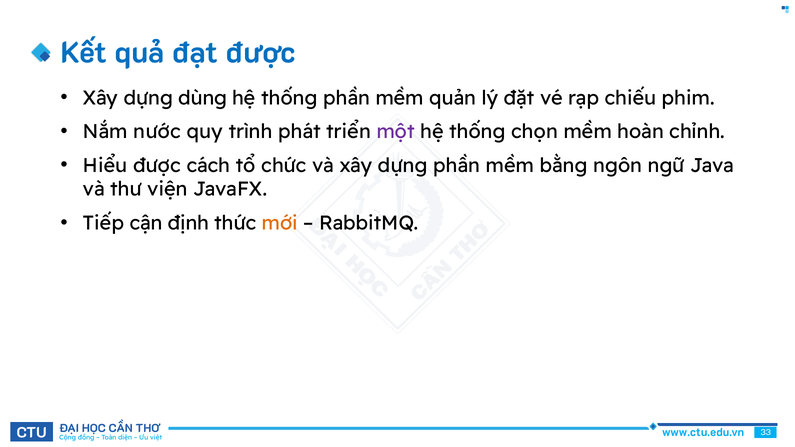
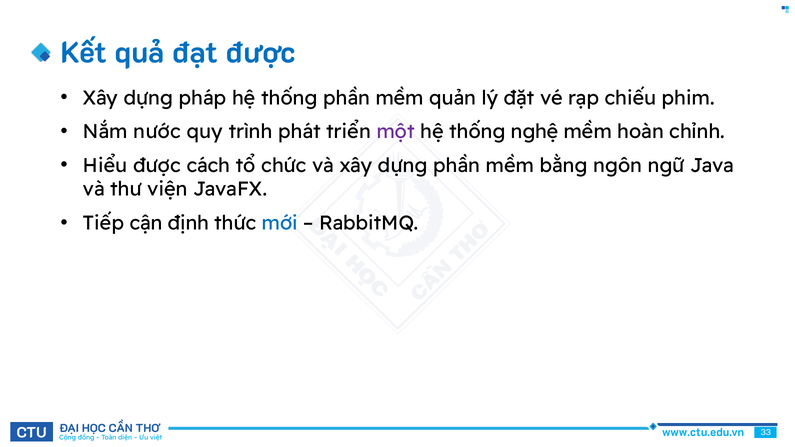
dùng: dùng -> pháp
chọn: chọn -> nghệ
mới colour: orange -> blue
